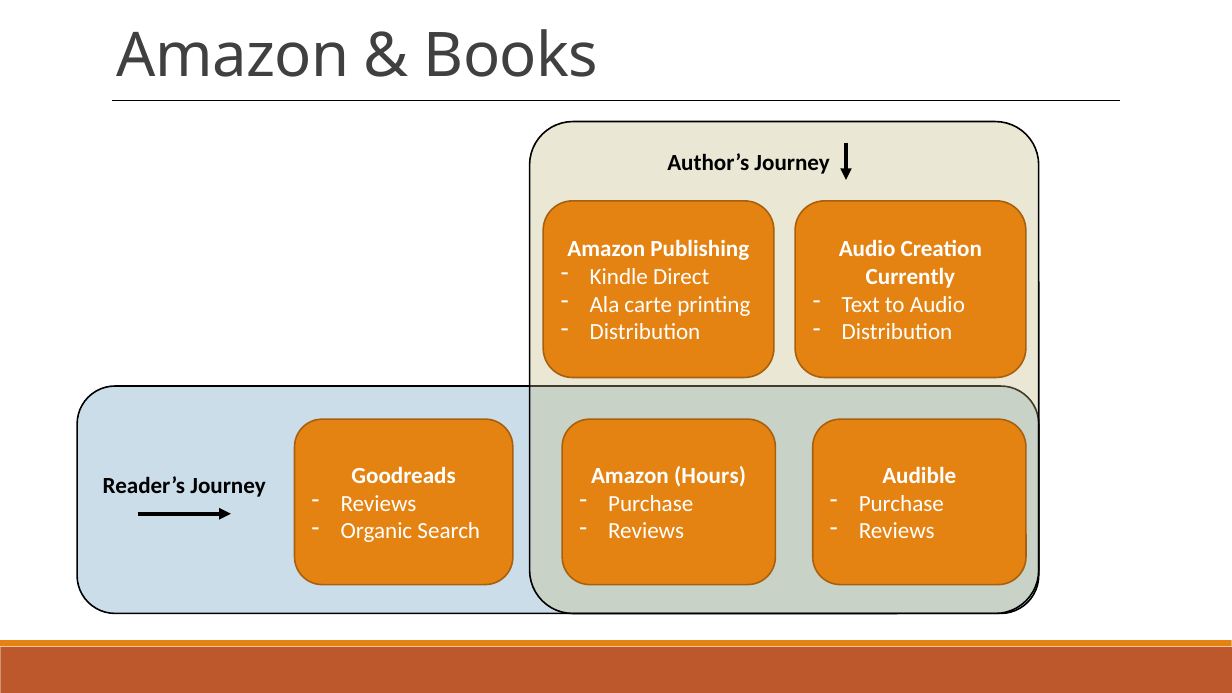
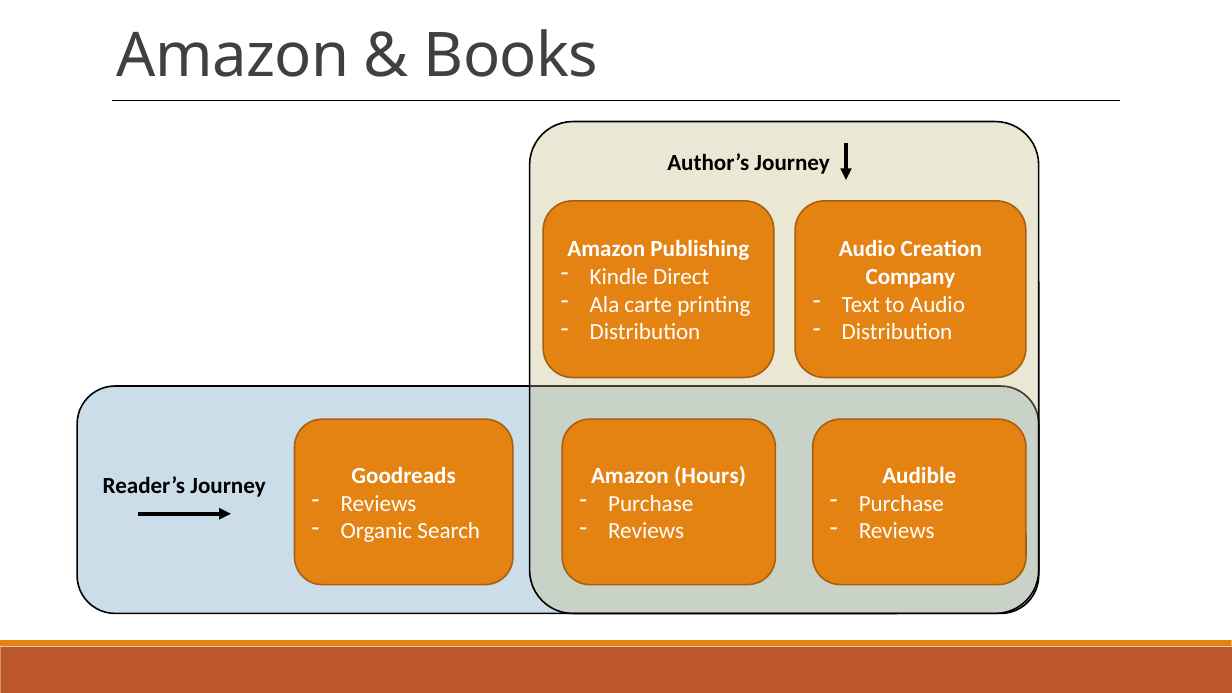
Currently: Currently -> Company
